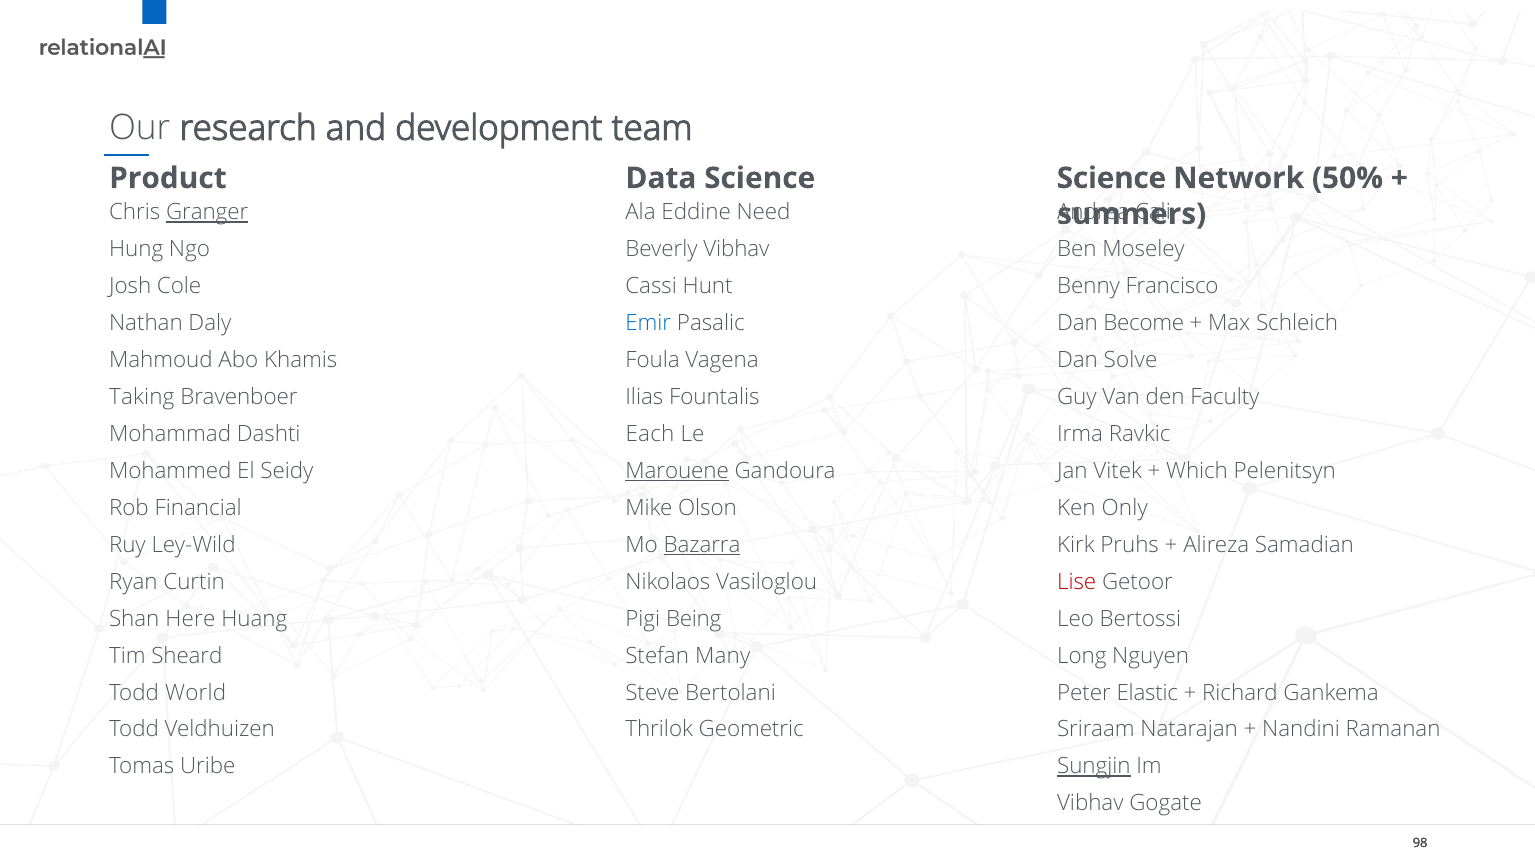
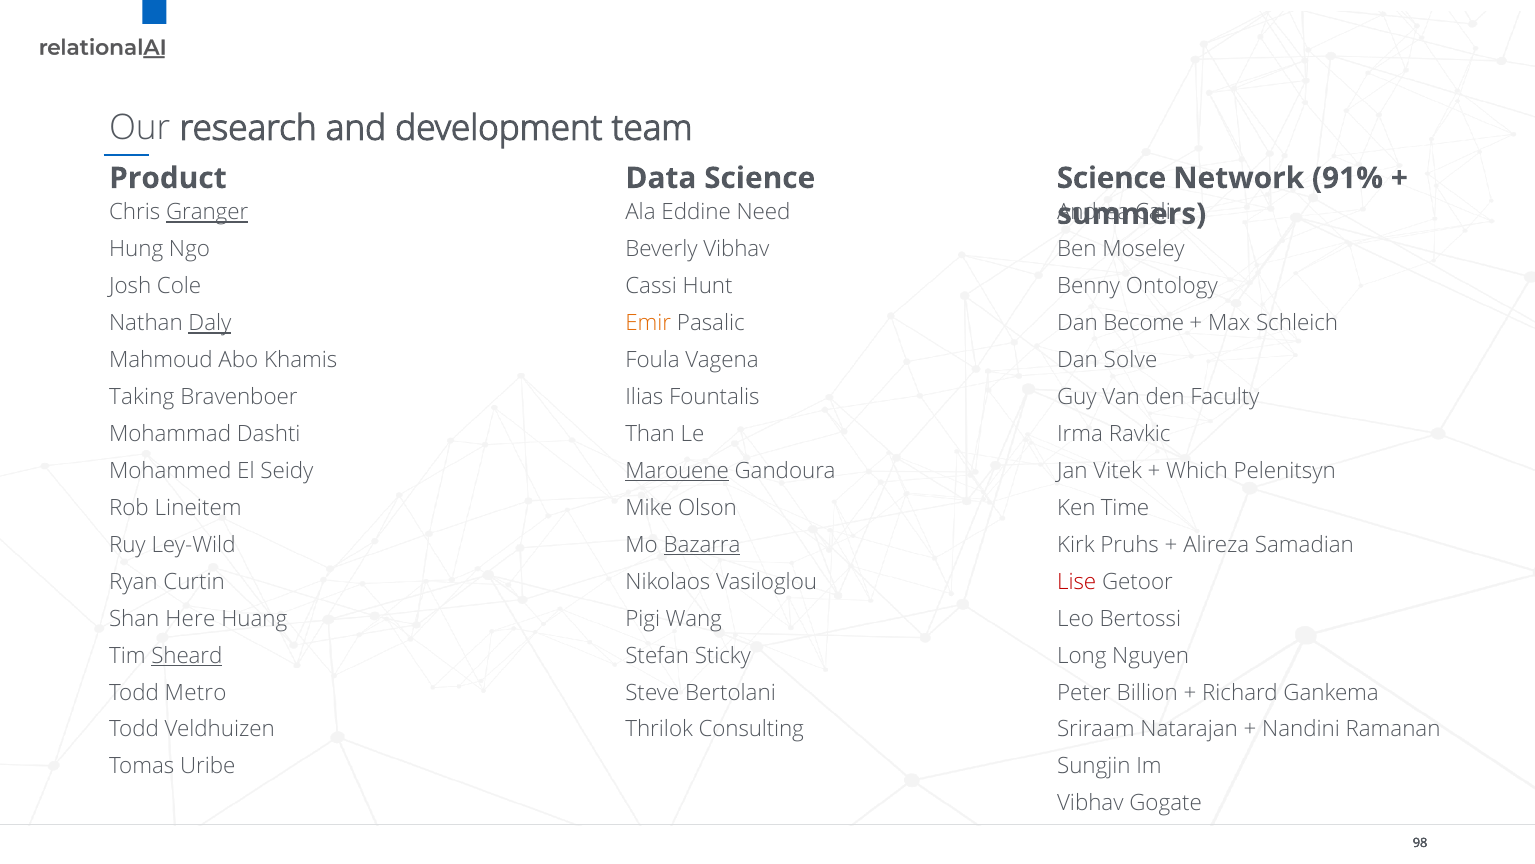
50%: 50% -> 91%
Francisco: Francisco -> Ontology
Daly underline: none -> present
Emir colour: blue -> orange
Each: Each -> Than
Financial: Financial -> Lineitem
Only: Only -> Time
Being: Being -> Wang
Sheard underline: none -> present
Many: Many -> Sticky
World: World -> Metro
Elastic: Elastic -> Billion
Geometric: Geometric -> Consulting
Sungjin underline: present -> none
